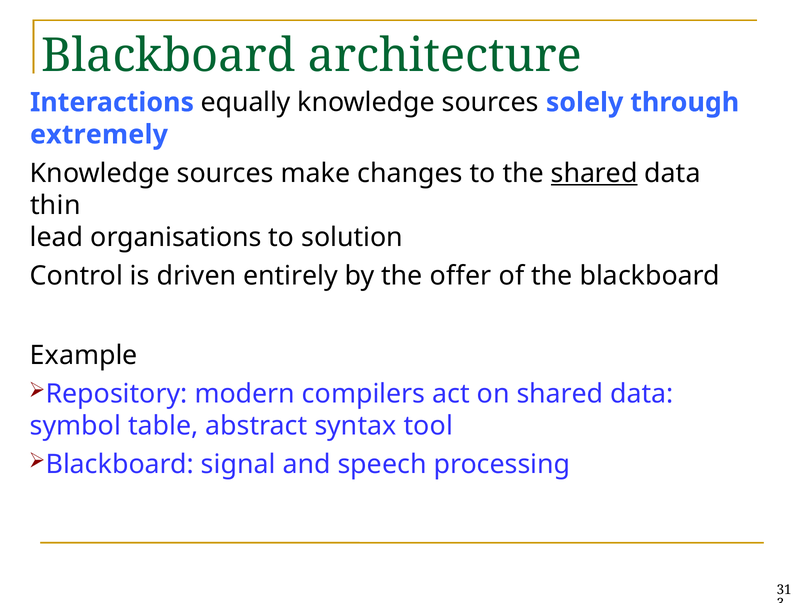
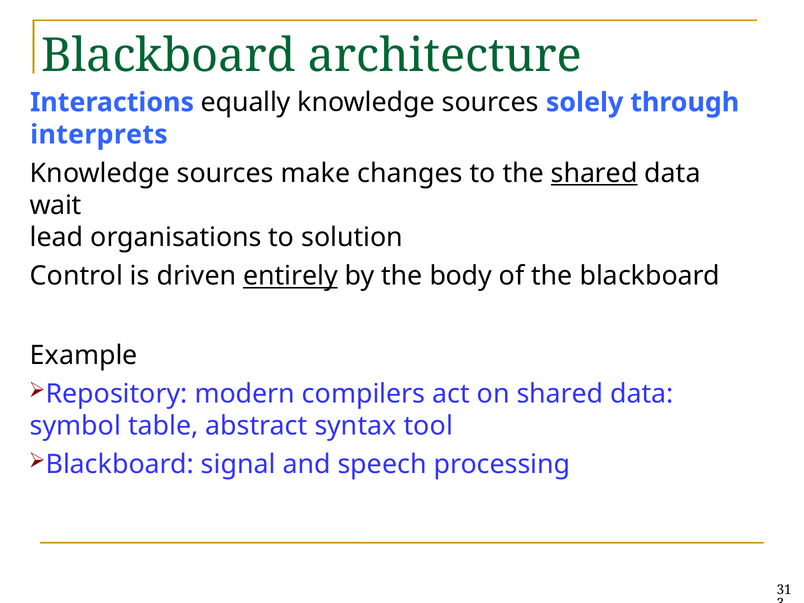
extremely: extremely -> interprets
thin: thin -> wait
entirely underline: none -> present
offer: offer -> body
